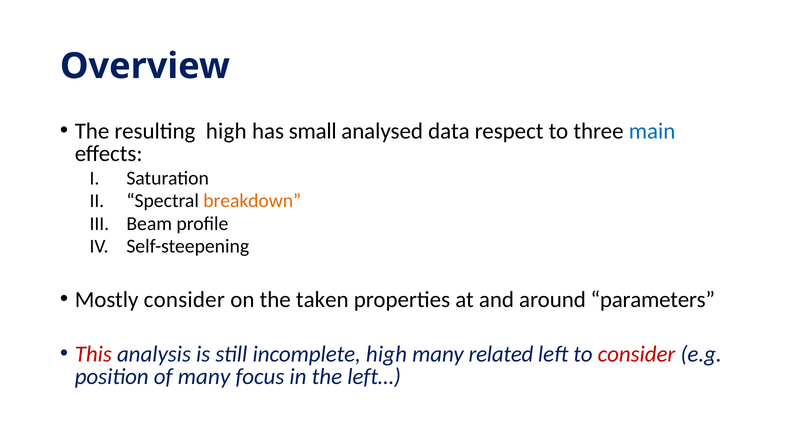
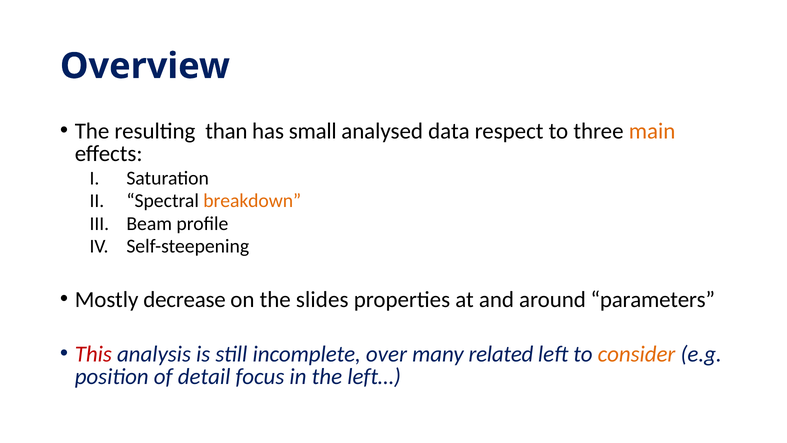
resulting high: high -> than
main colour: blue -> orange
Mostly consider: consider -> decrease
taken: taken -> slides
incomplete high: high -> over
consider at (637, 354) colour: red -> orange
of many: many -> detail
